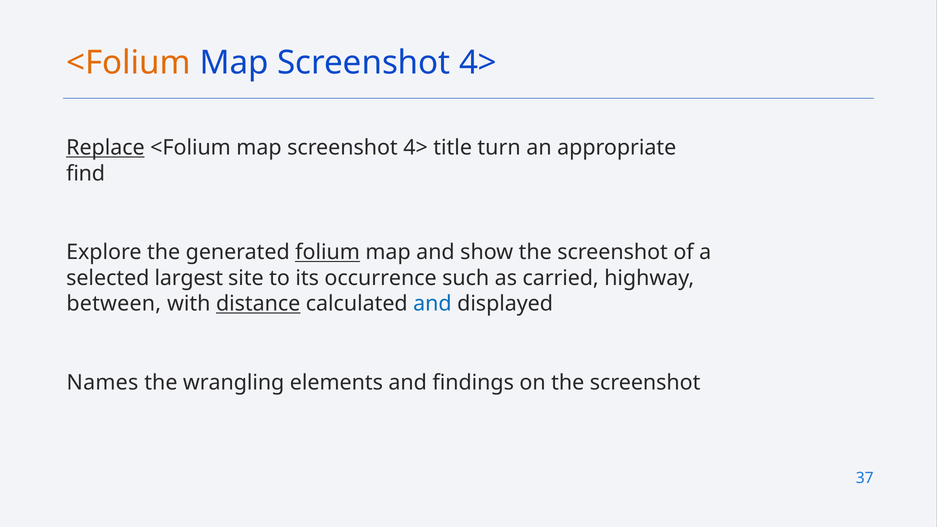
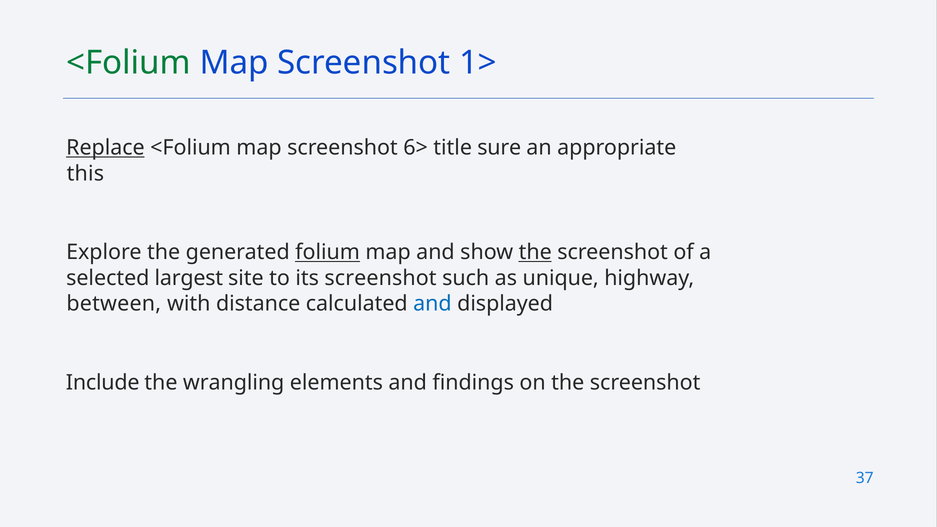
<Folium at (129, 63) colour: orange -> green
4> at (478, 63): 4> -> 1>
4> at (416, 148): 4> -> 6>
turn: turn -> sure
find: find -> this
the at (535, 252) underline: none -> present
its occurrence: occurrence -> screenshot
carried: carried -> unique
distance underline: present -> none
Names: Names -> Include
